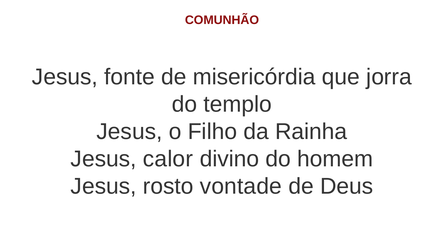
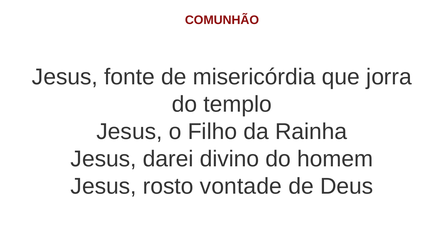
calor: calor -> darei
